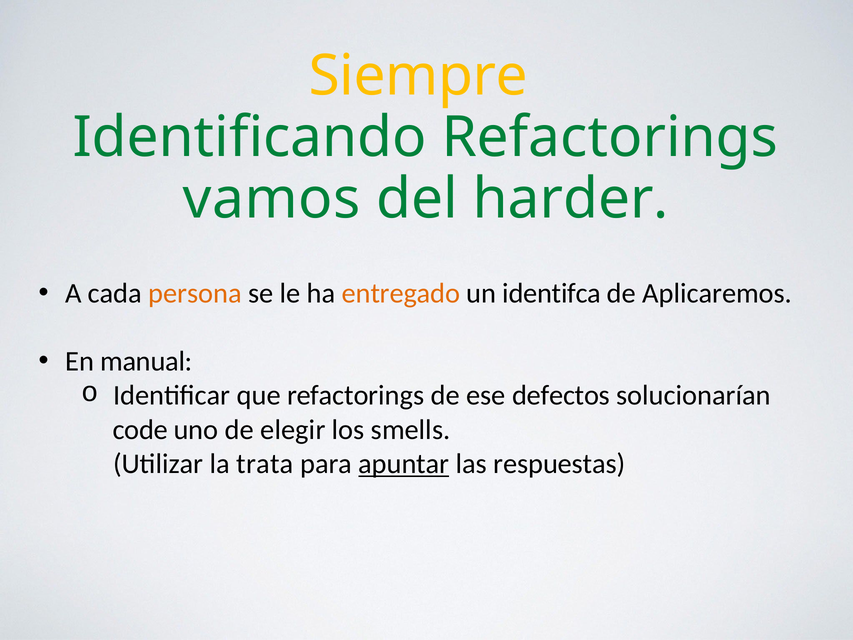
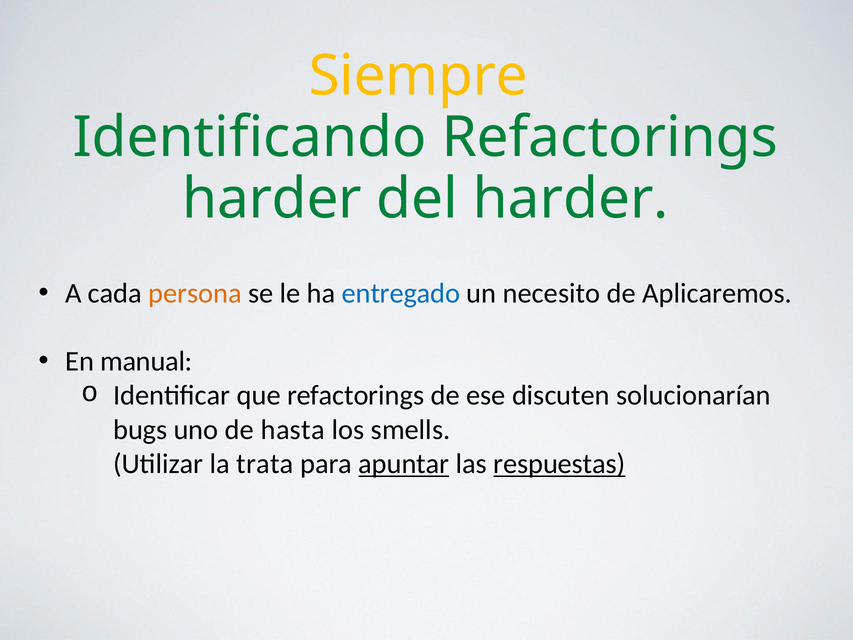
vamos at (272, 199): vamos -> harder
entregado colour: orange -> blue
identifca: identifca -> necesito
defectos: defectos -> discuten
code: code -> bugs
elegir: elegir -> hasta
respuestas underline: none -> present
